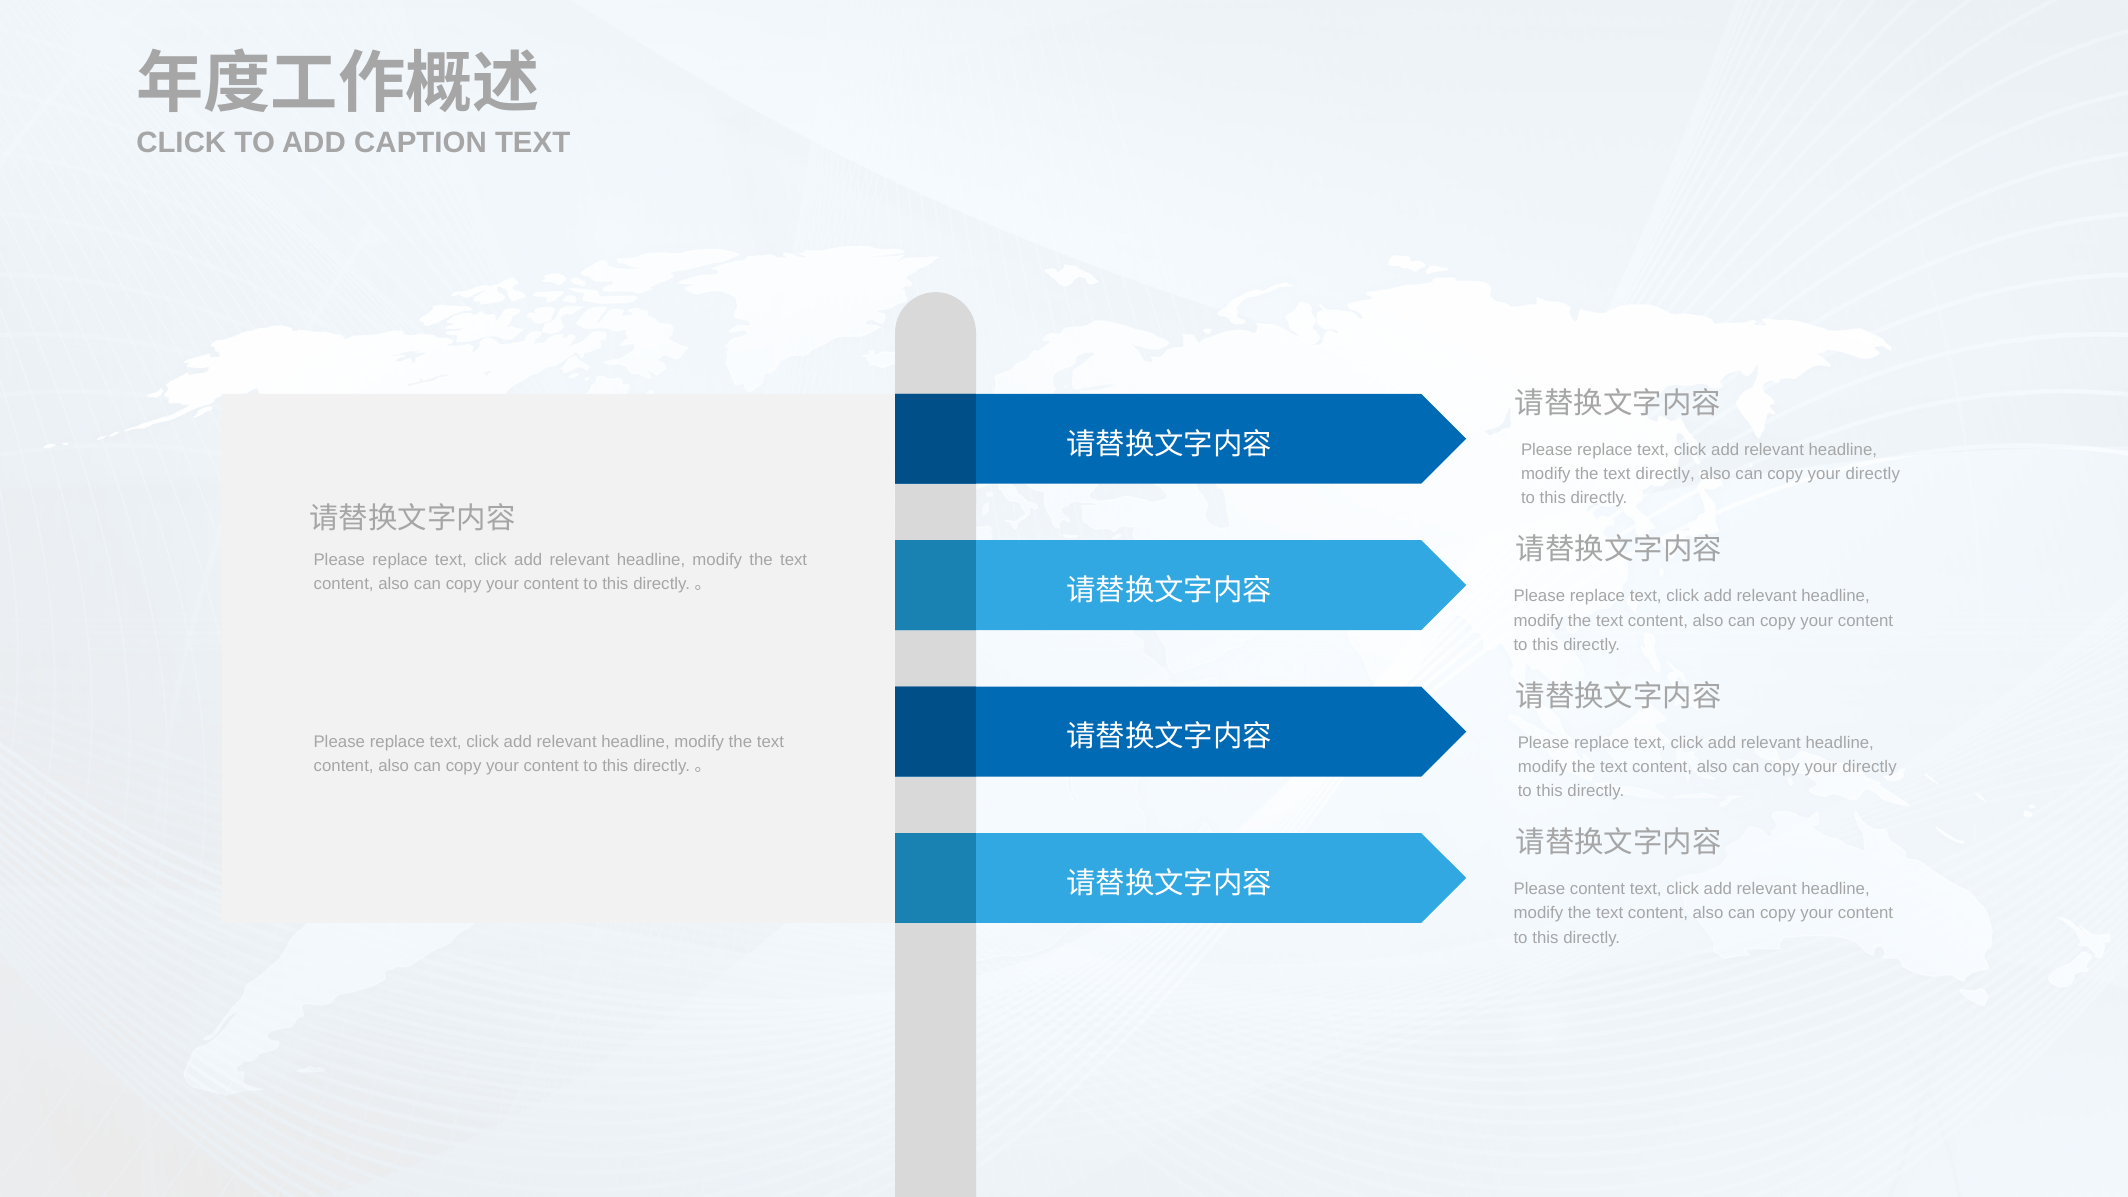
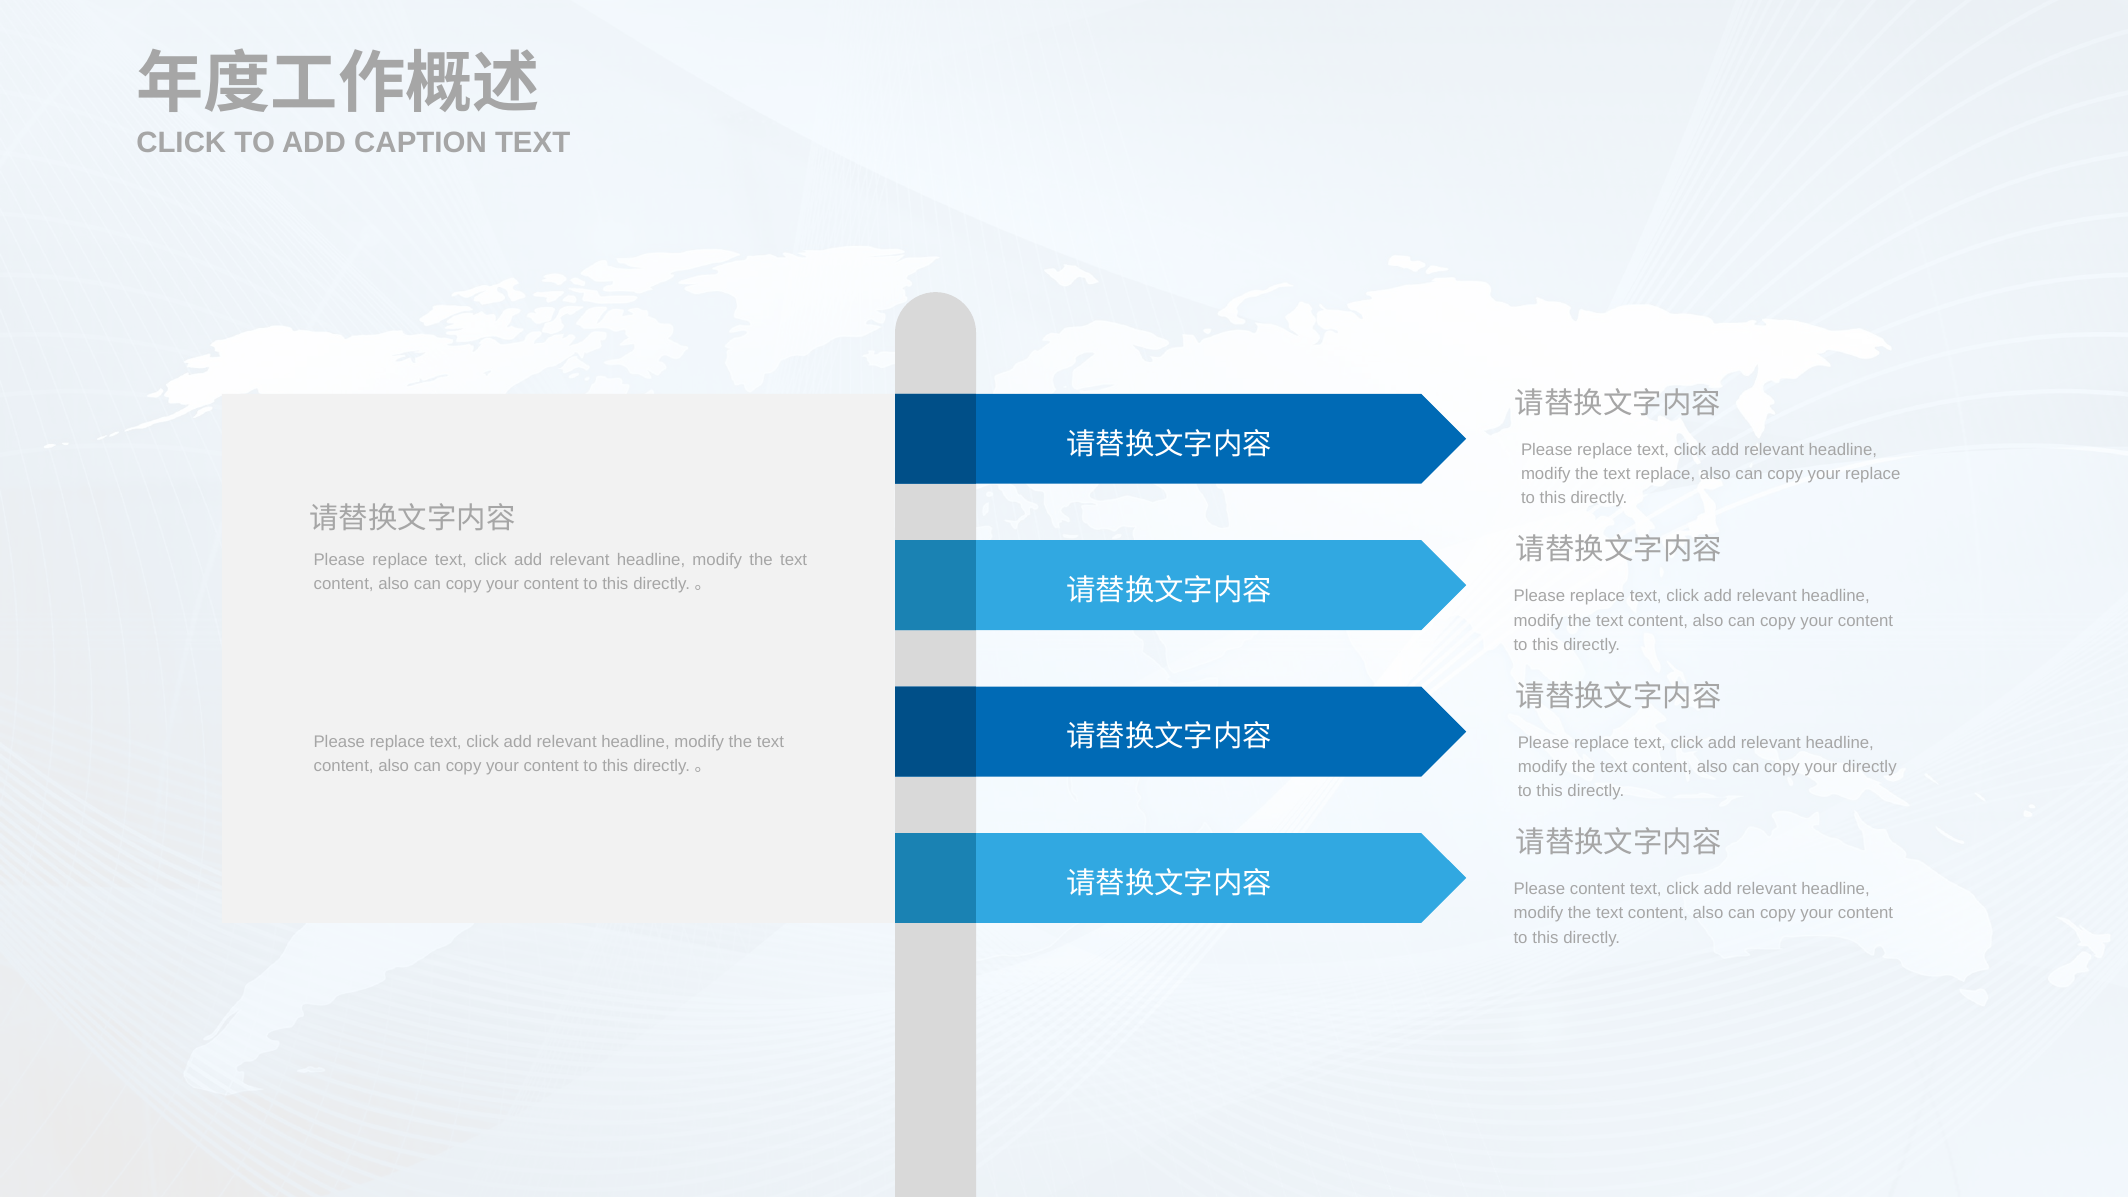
text directly: directly -> replace
directly at (1873, 474): directly -> replace
